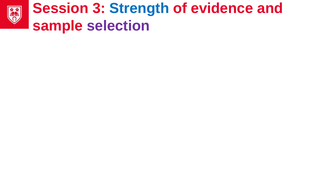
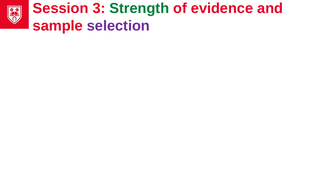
Strength colour: blue -> green
